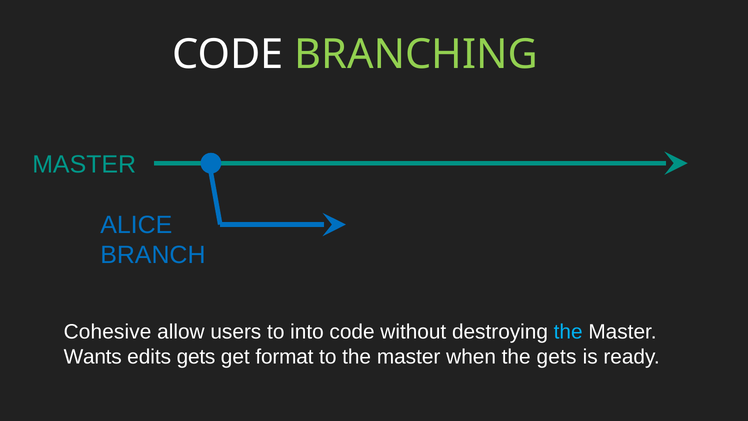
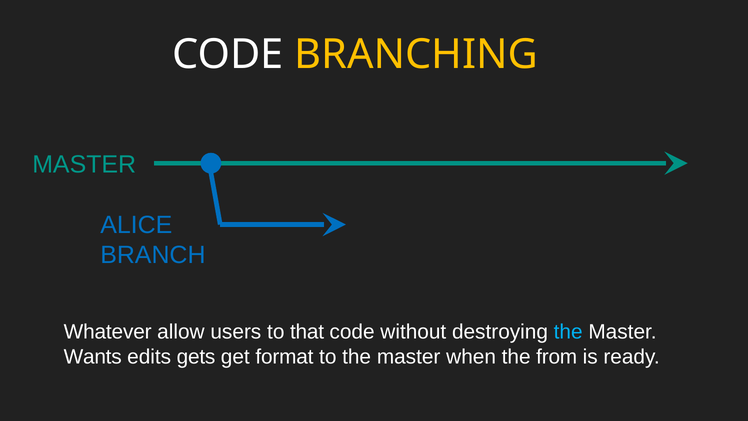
BRANCHING colour: light green -> yellow
Cohesive: Cohesive -> Whatever
into: into -> that
the gets: gets -> from
